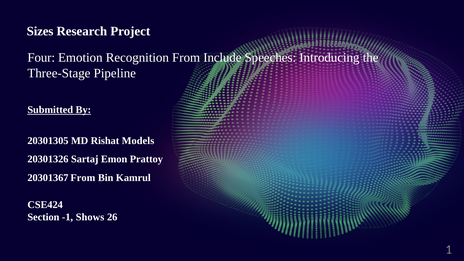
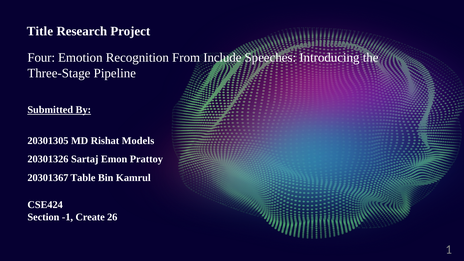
Sizes: Sizes -> Title
20301367 From: From -> Table
Shows: Shows -> Create
